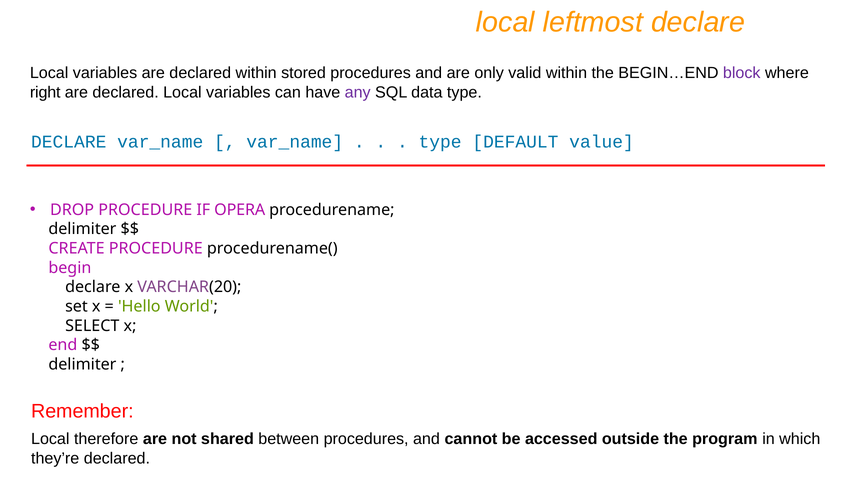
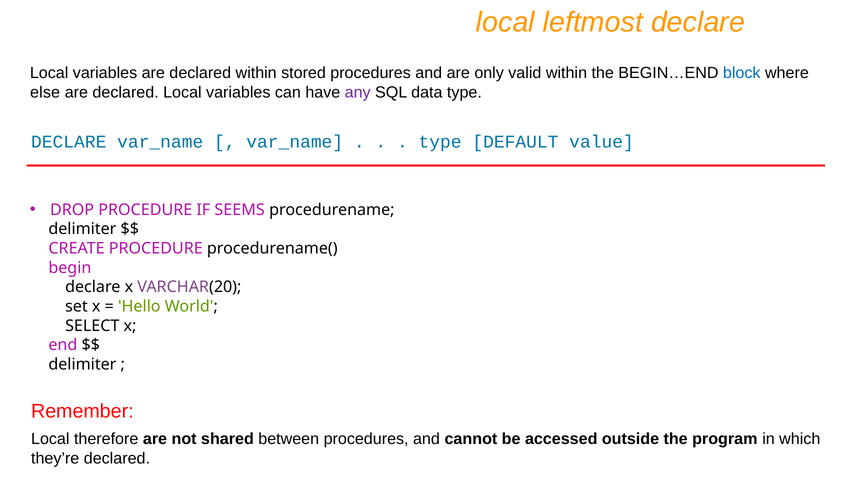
block colour: purple -> blue
right: right -> else
OPERA: OPERA -> SEEMS
